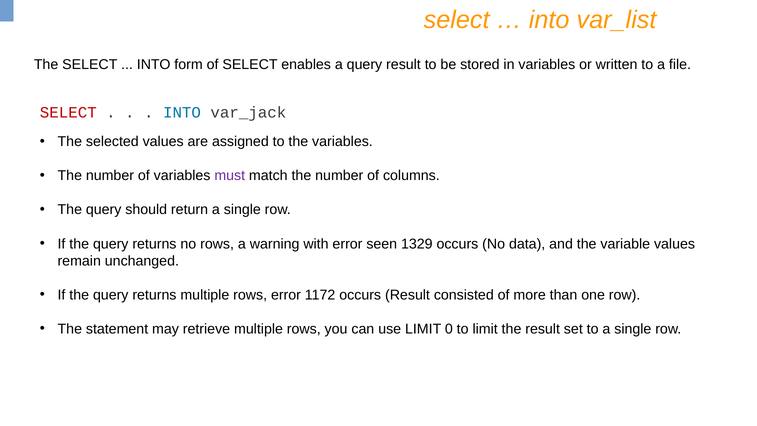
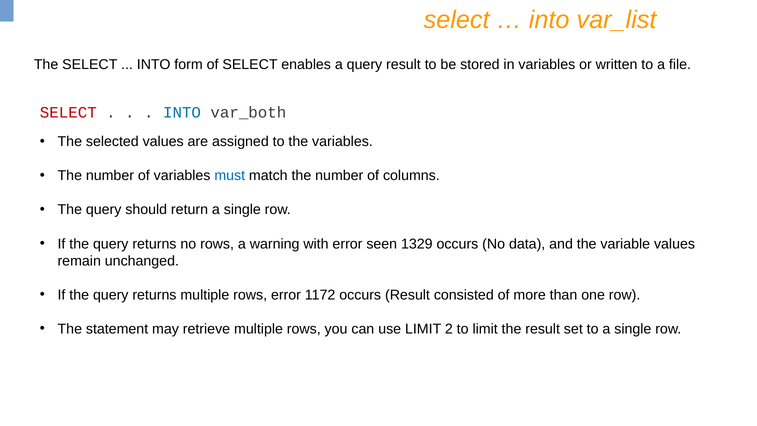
var_jack: var_jack -> var_both
must colour: purple -> blue
0: 0 -> 2
